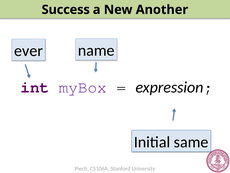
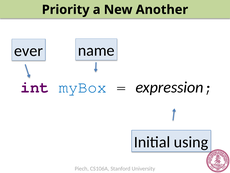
Success: Success -> Priority
myBox colour: purple -> blue
same: same -> using
